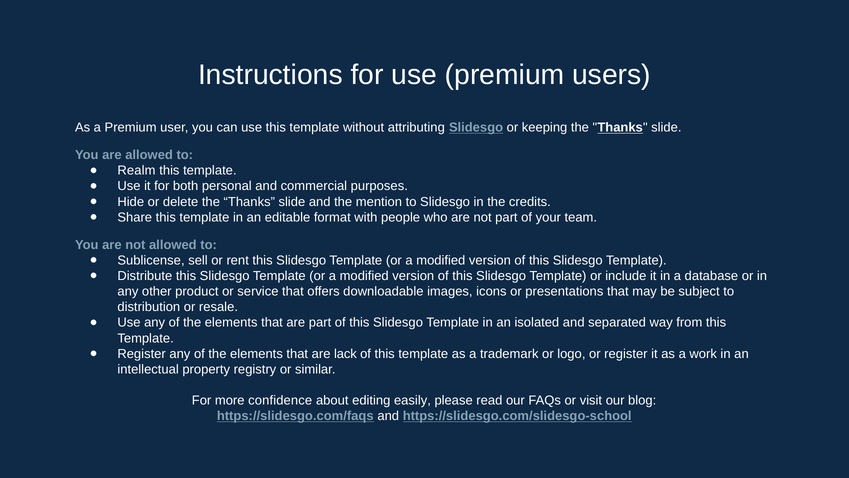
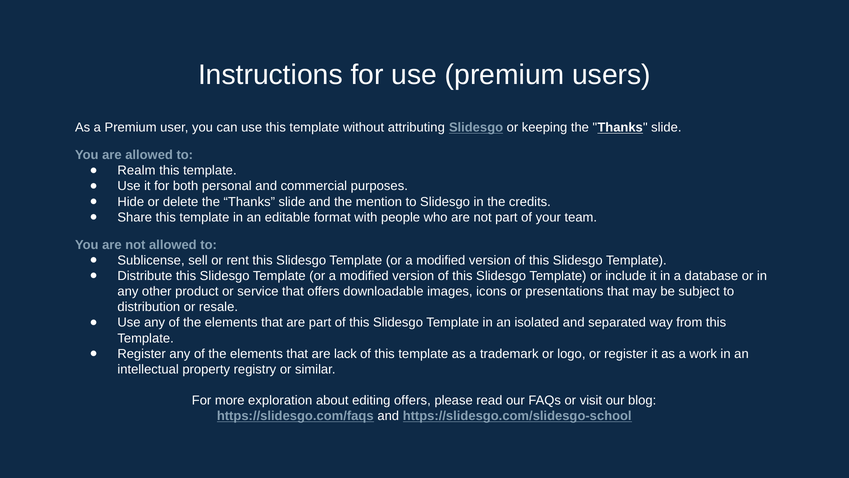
confidence: confidence -> exploration
editing easily: easily -> offers
